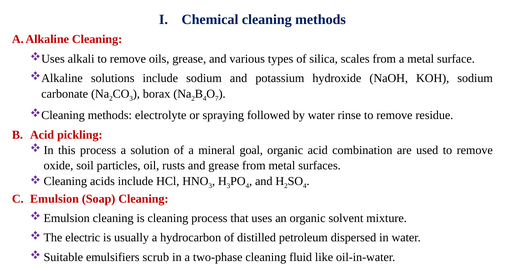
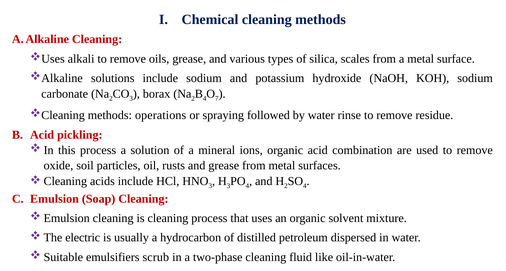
electrolyte: electrolyte -> operations
goal: goal -> ions
